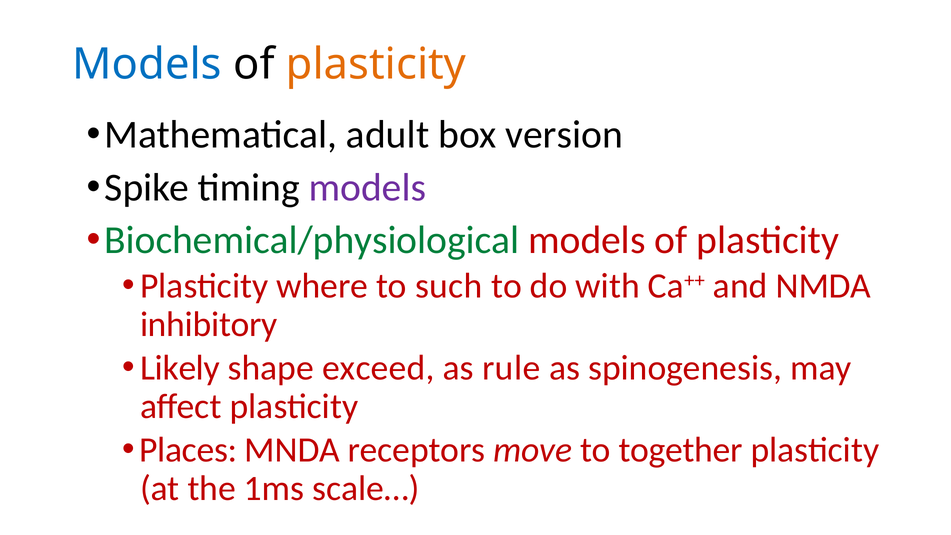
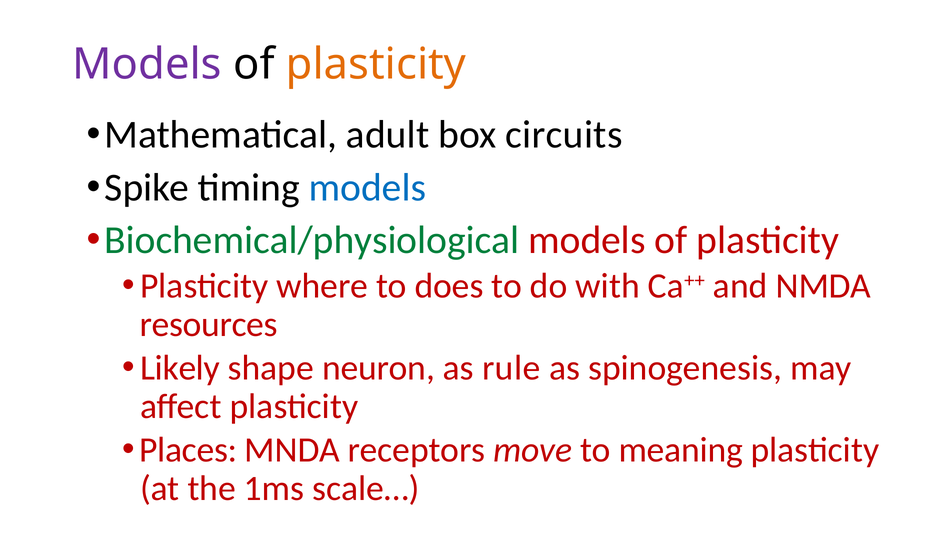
Models at (147, 64) colour: blue -> purple
version: version -> circuits
models at (367, 188) colour: purple -> blue
such: such -> does
inhibitory: inhibitory -> resources
exceed: exceed -> neuron
together: together -> meaning
